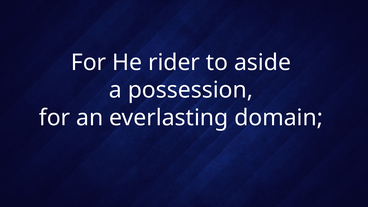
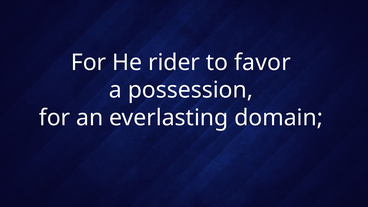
aside: aside -> favor
